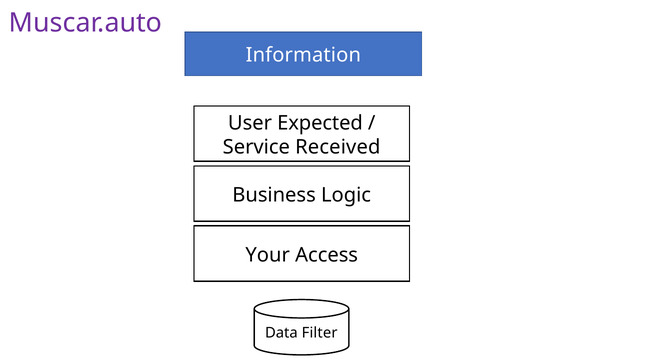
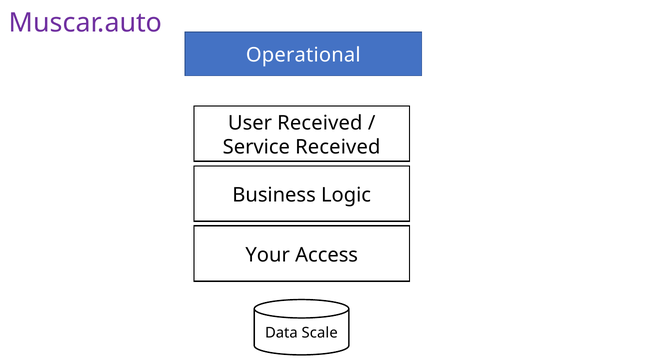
Information: Information -> Operational
User Expected: Expected -> Received
Filter: Filter -> Scale
